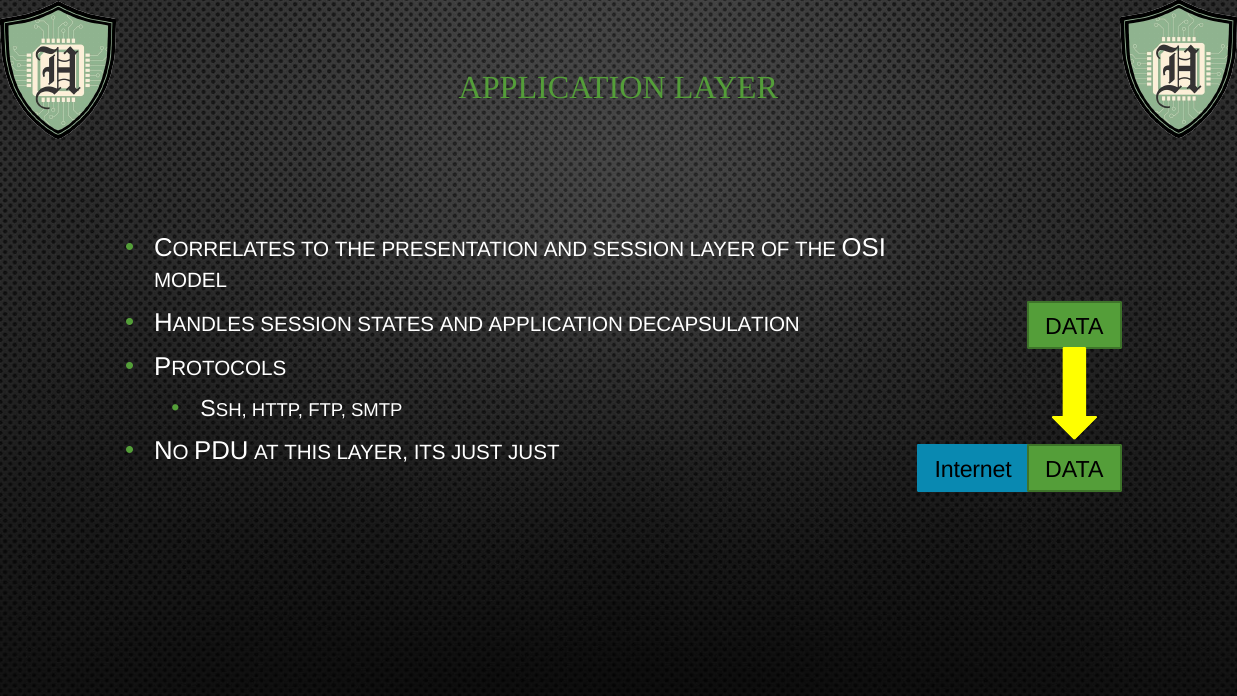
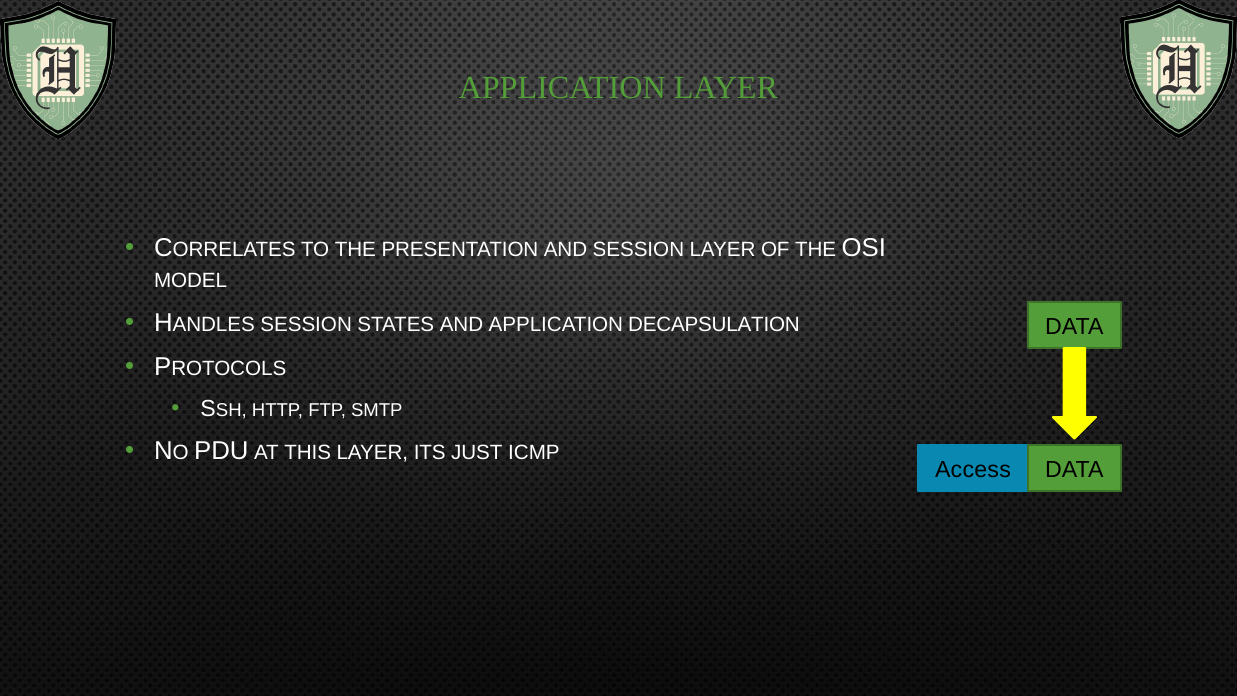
JUST JUST: JUST -> ICMP
Internet: Internet -> Access
